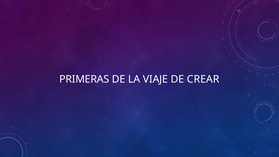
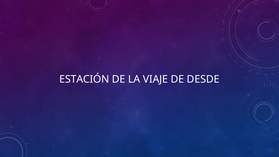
PRIMERAS: PRIMERAS -> ESTACIÓN
CREAR: CREAR -> DESDE
